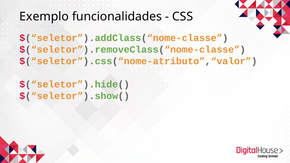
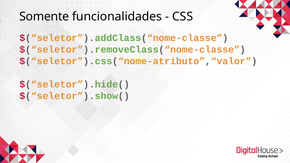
Exemplo: Exemplo -> Somente
